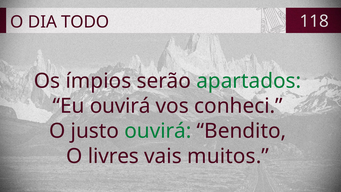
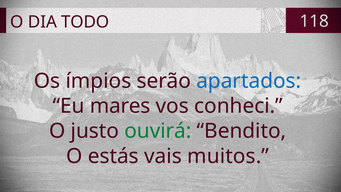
apartados colour: green -> blue
Eu ouvirá: ouvirá -> mares
livres: livres -> estás
